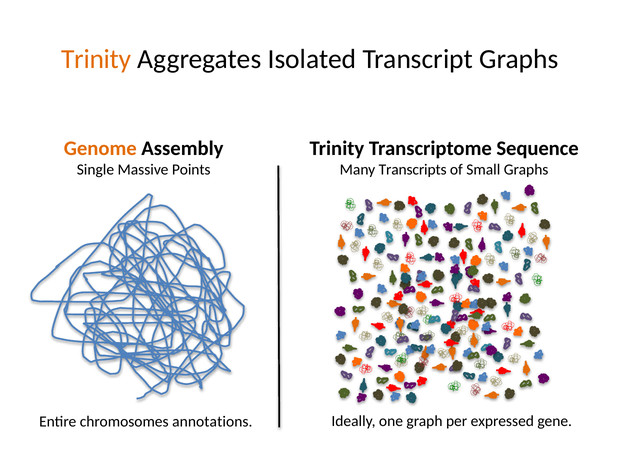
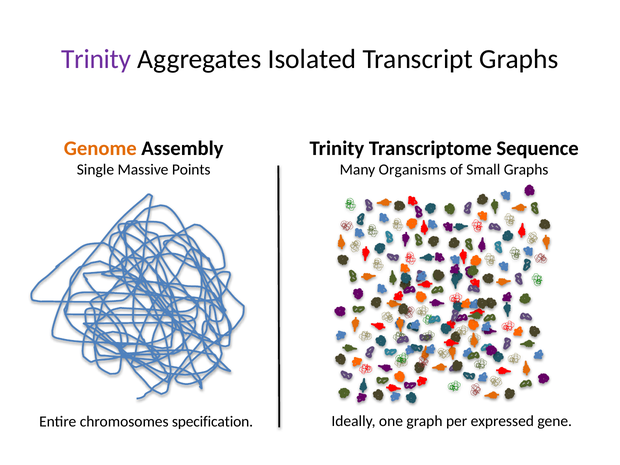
Trinity at (96, 59) colour: orange -> purple
Transcripts: Transcripts -> Organisms
annotations: annotations -> specification
